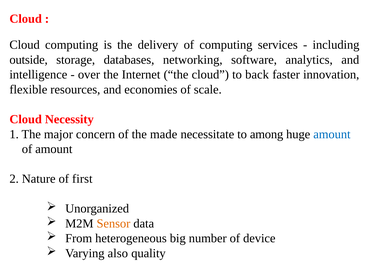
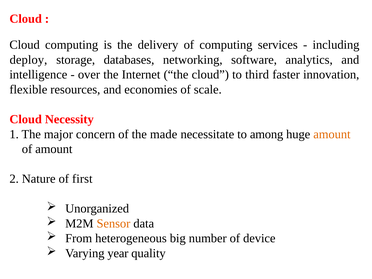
outside: outside -> deploy
back: back -> third
amount at (332, 134) colour: blue -> orange
also: also -> year
